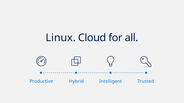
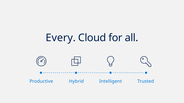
Linux: Linux -> Every
